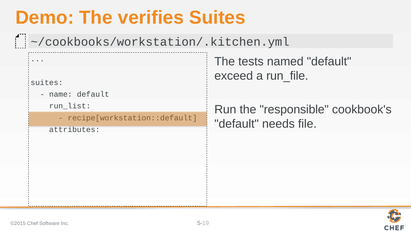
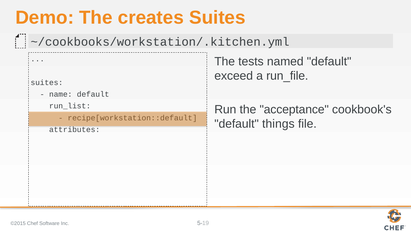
verifies: verifies -> creates
responsible: responsible -> acceptance
needs: needs -> things
